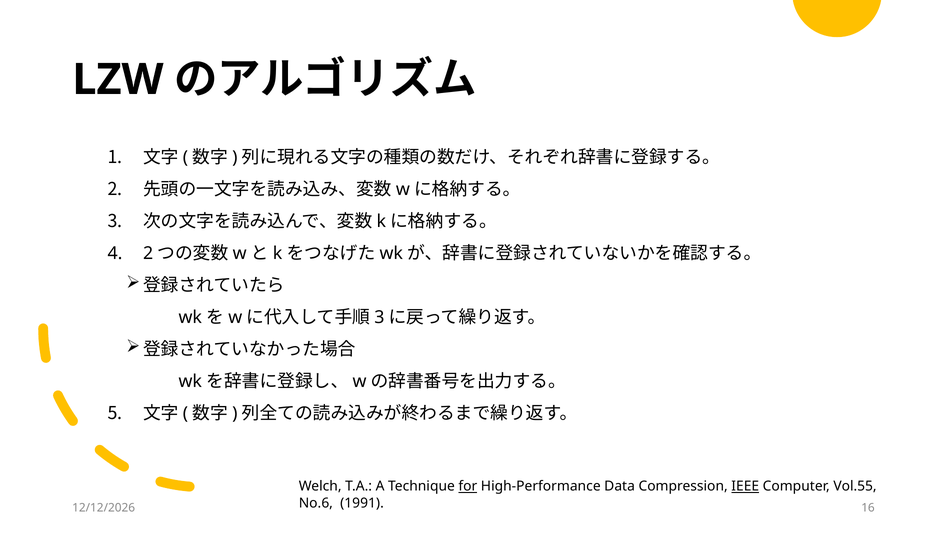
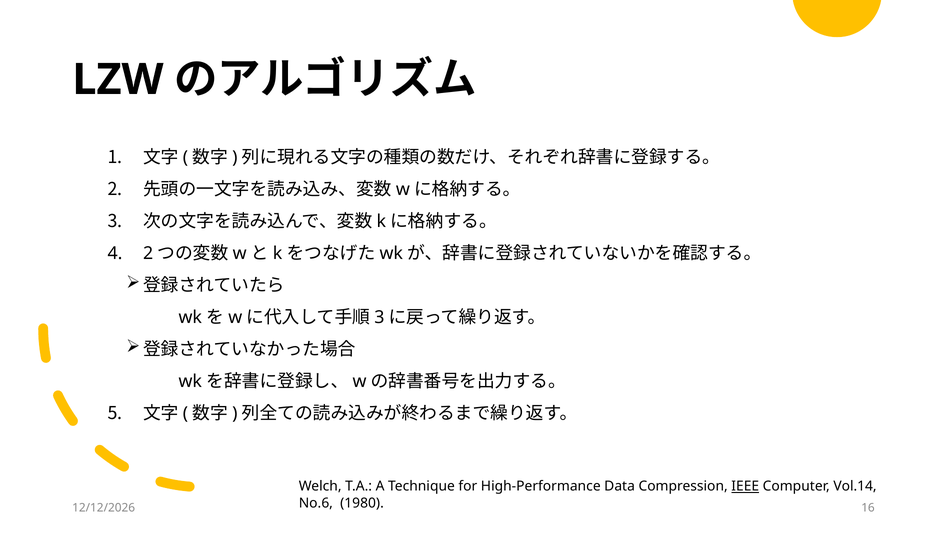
for underline: present -> none
Vol.55: Vol.55 -> Vol.14
1991: 1991 -> 1980
